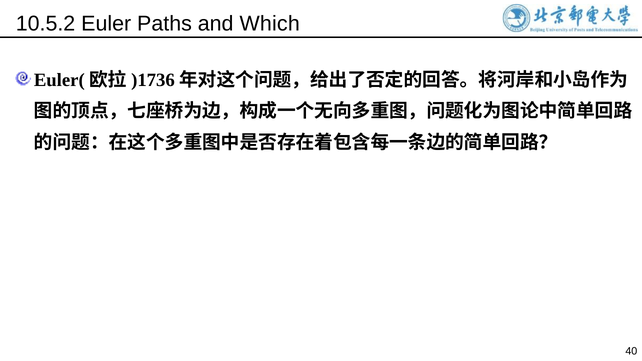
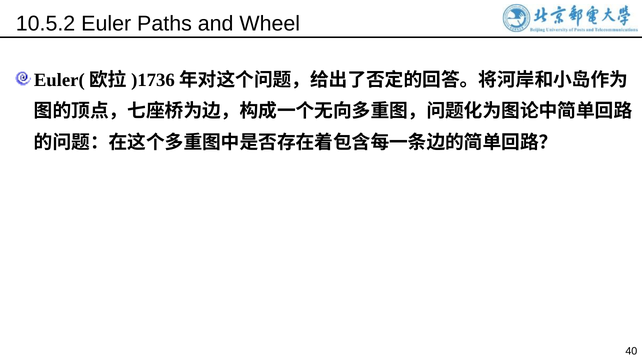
Which: Which -> Wheel
